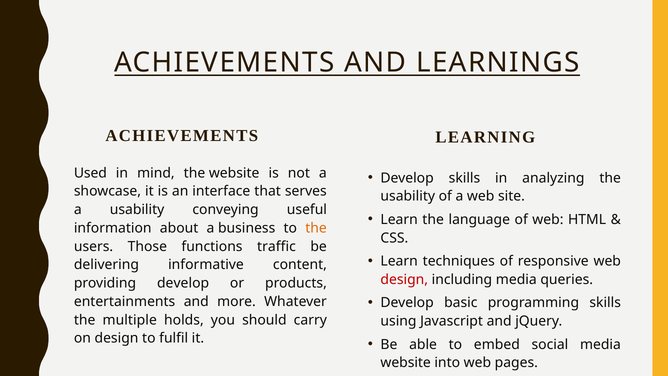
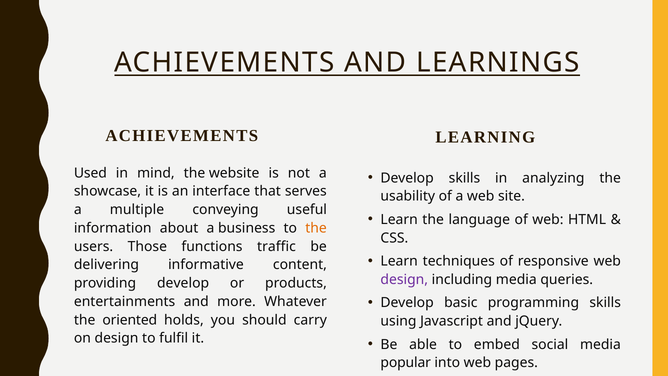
a usability: usability -> multiple
design at (404, 279) colour: red -> purple
multiple: multiple -> oriented
website at (406, 363): website -> popular
